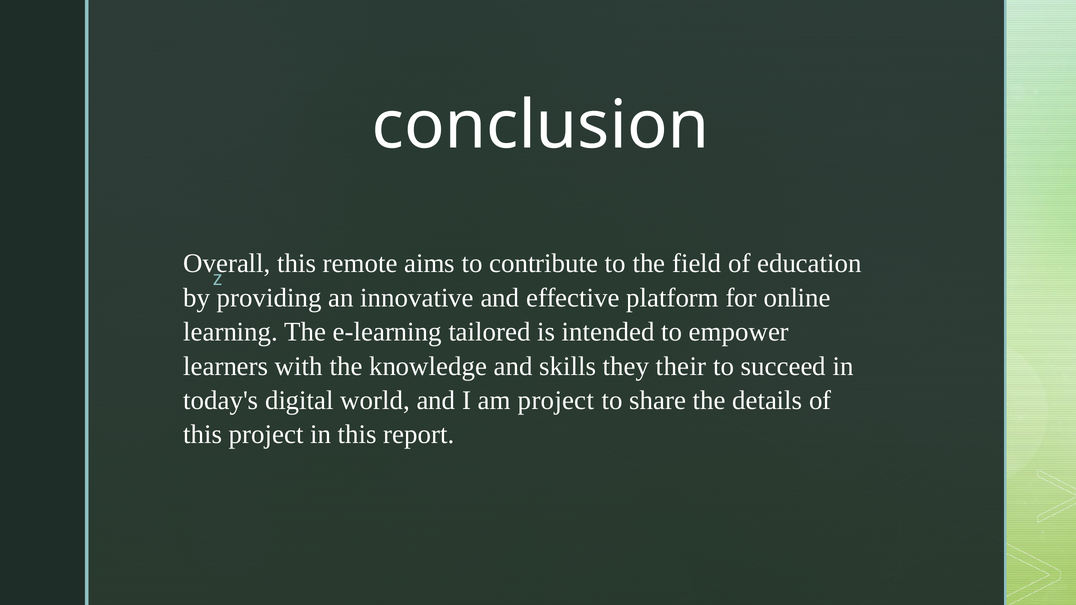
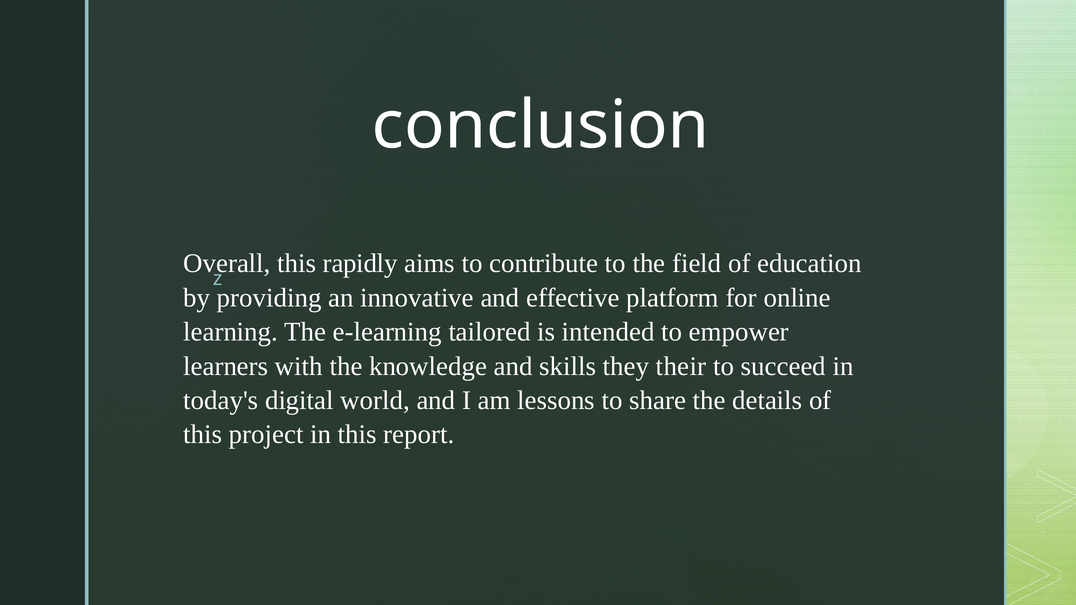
remote: remote -> rapidly
am project: project -> lessons
